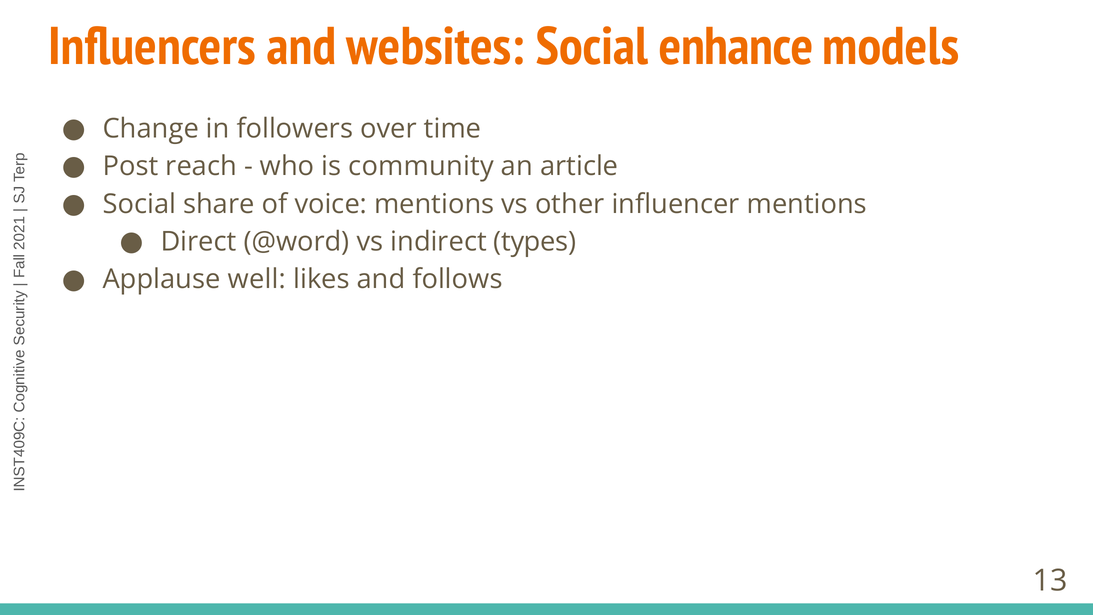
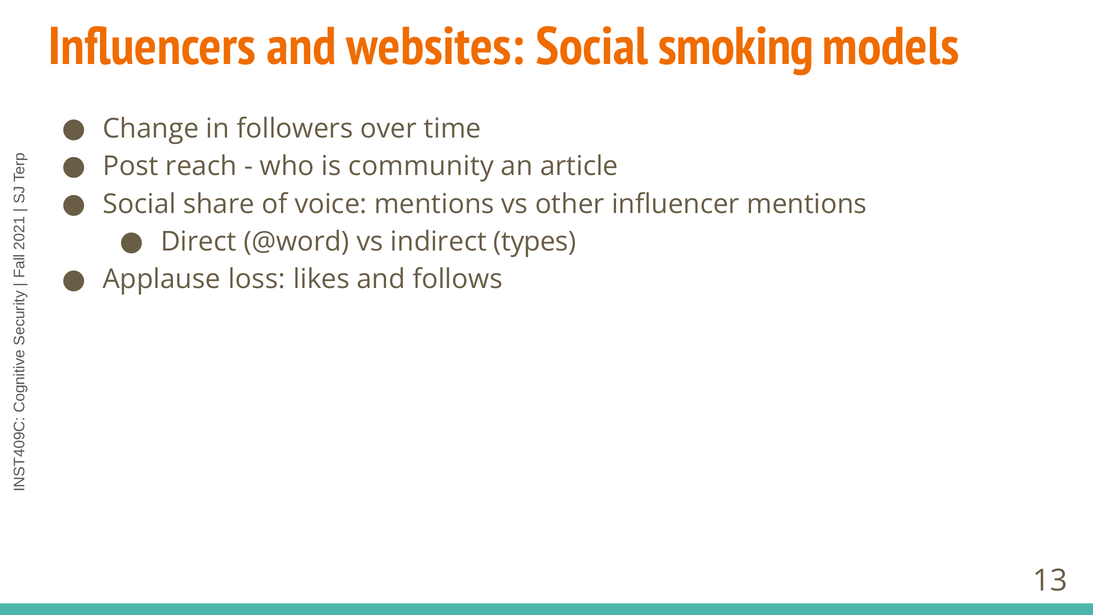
enhance: enhance -> smoking
well: well -> loss
